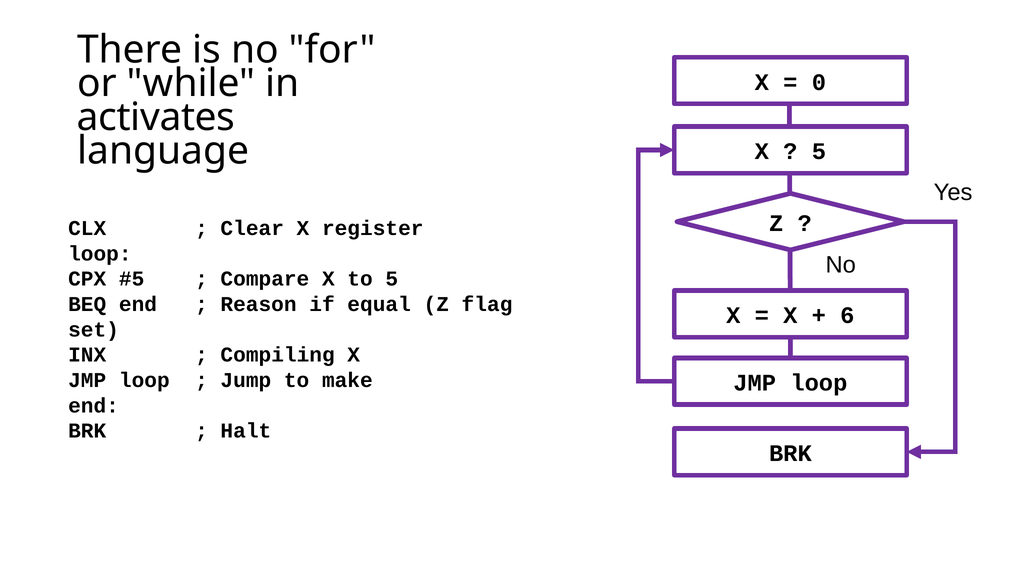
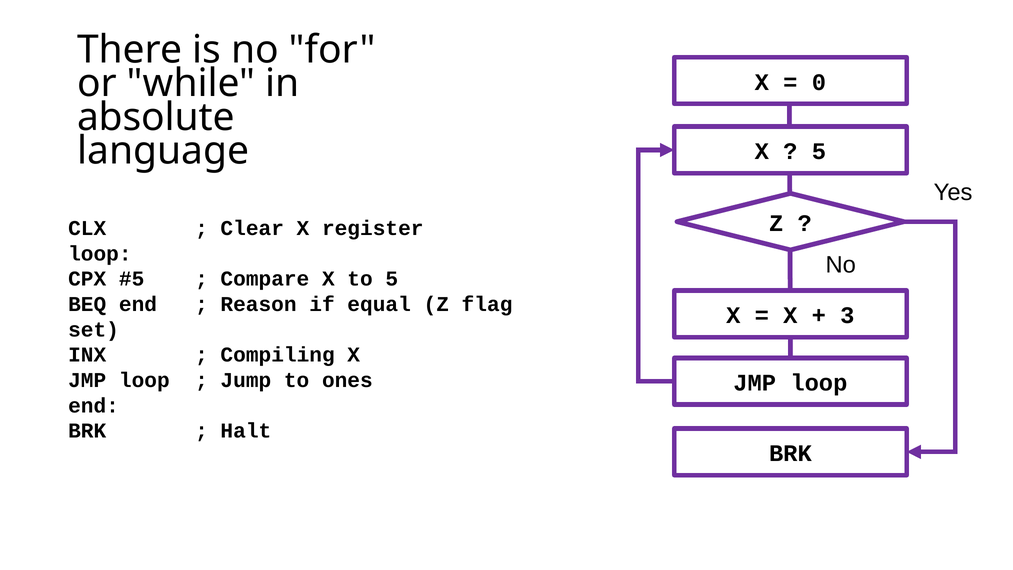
activates: activates -> absolute
6: 6 -> 3
make: make -> ones
